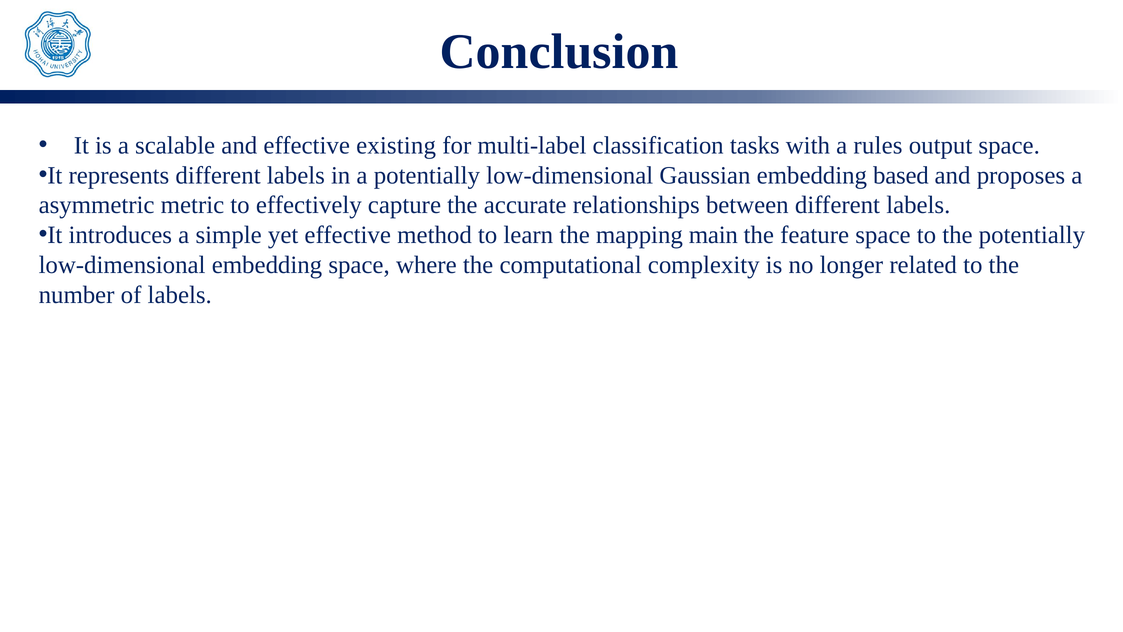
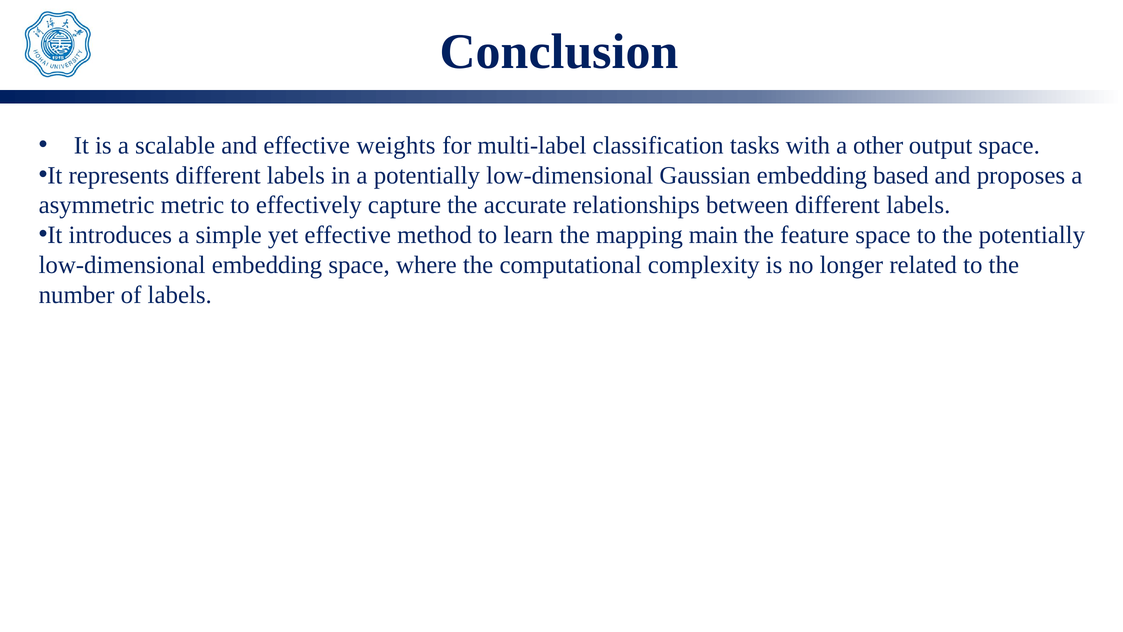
existing: existing -> weights
rules: rules -> other
